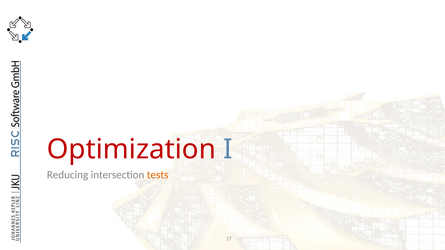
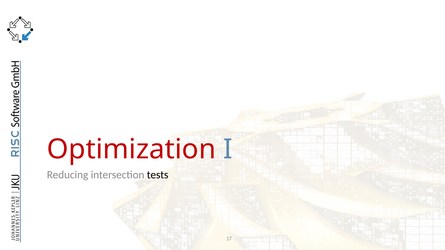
tests colour: orange -> black
